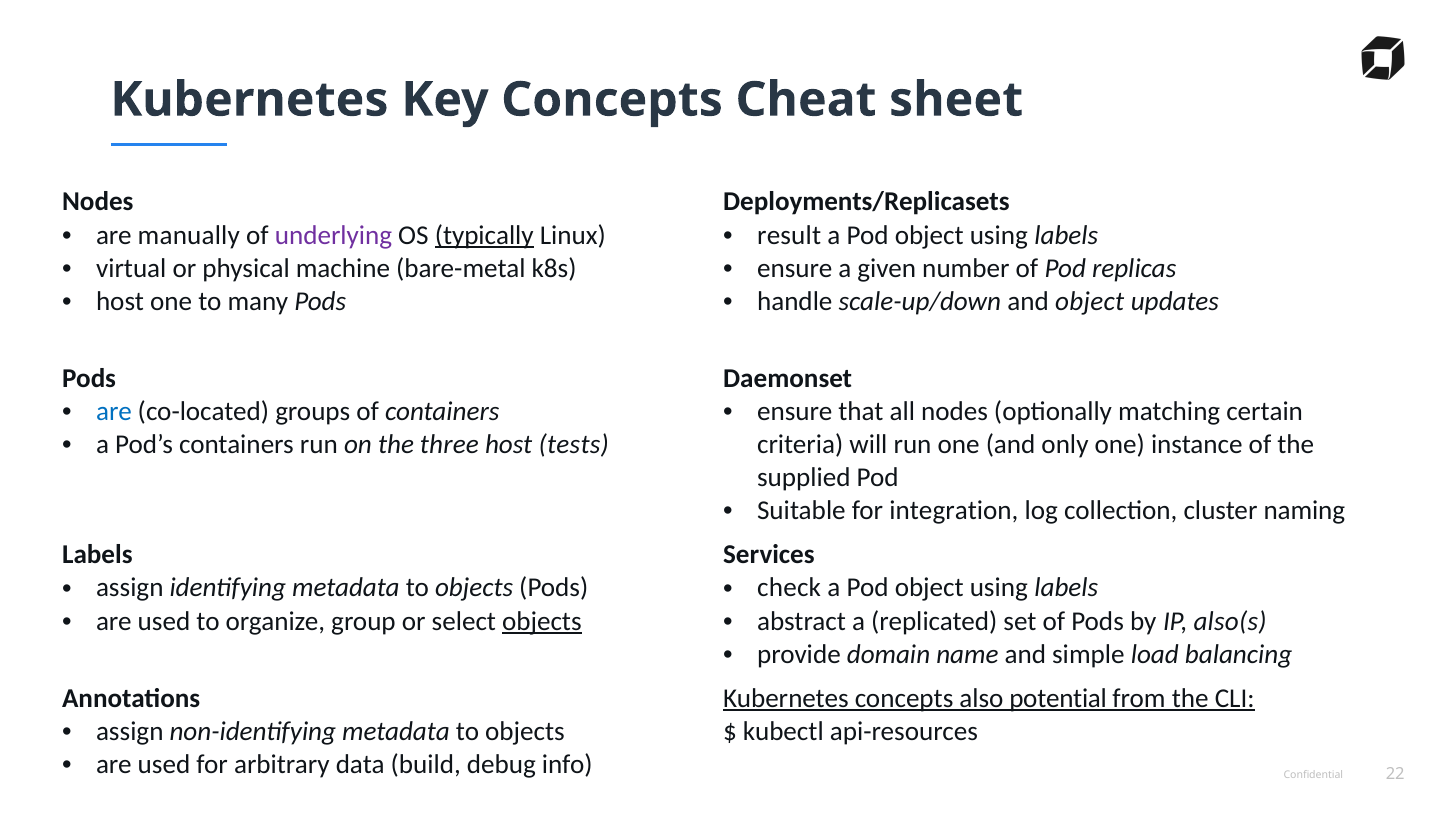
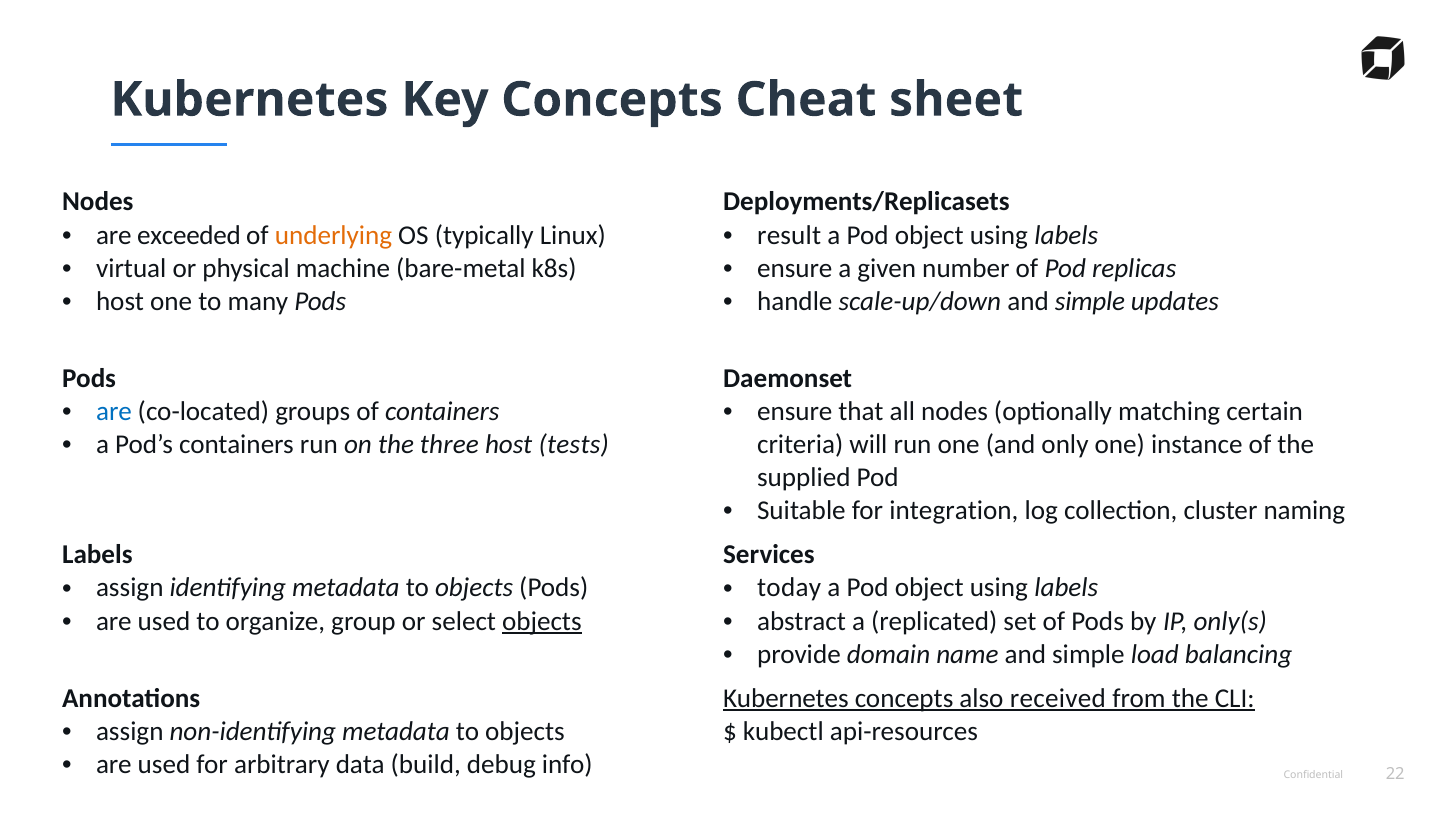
manually: manually -> exceeded
underlying colour: purple -> orange
typically underline: present -> none
scale-up/down and object: object -> simple
check: check -> today
also(s: also(s -> only(s
potential: potential -> received
